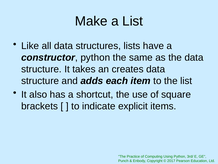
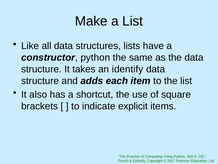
creates: creates -> identify
